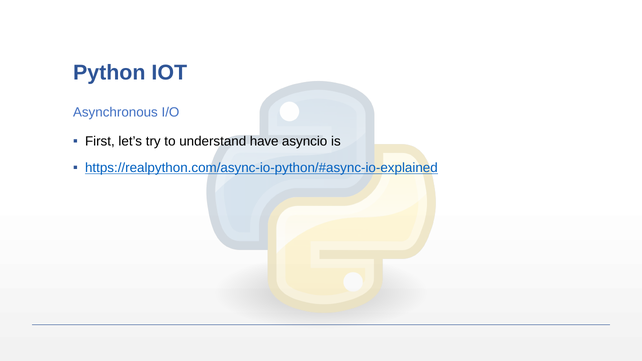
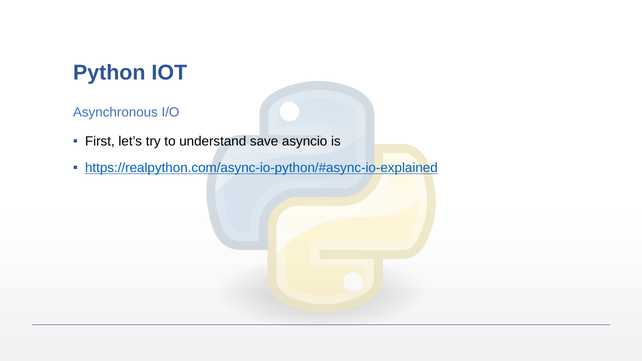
have: have -> save
